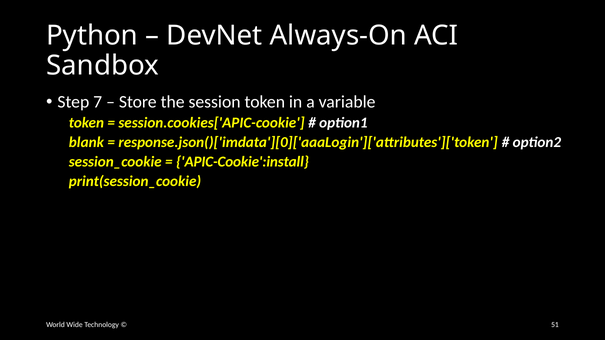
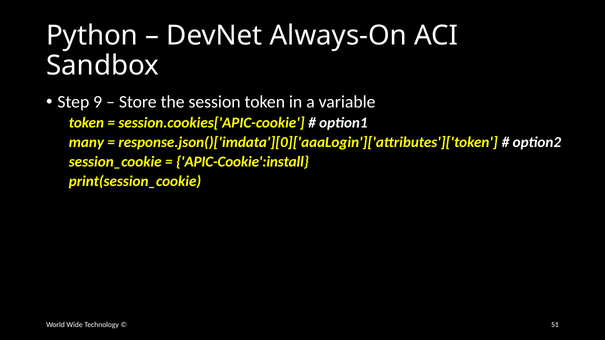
7: 7 -> 9
blank: blank -> many
